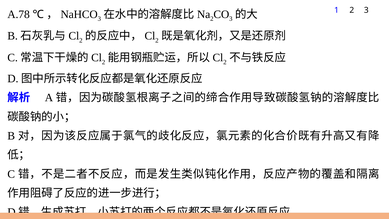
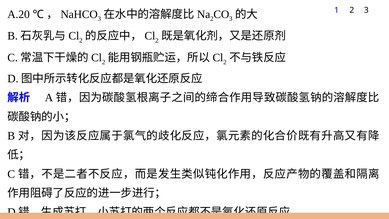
A.78: A.78 -> A.20
